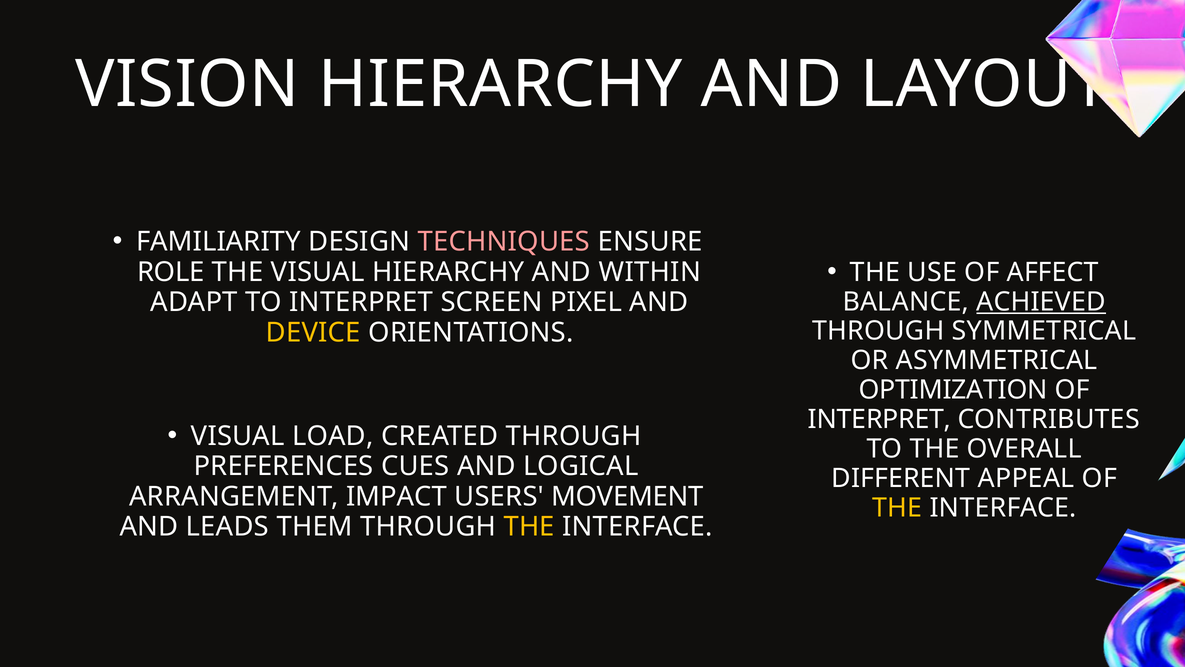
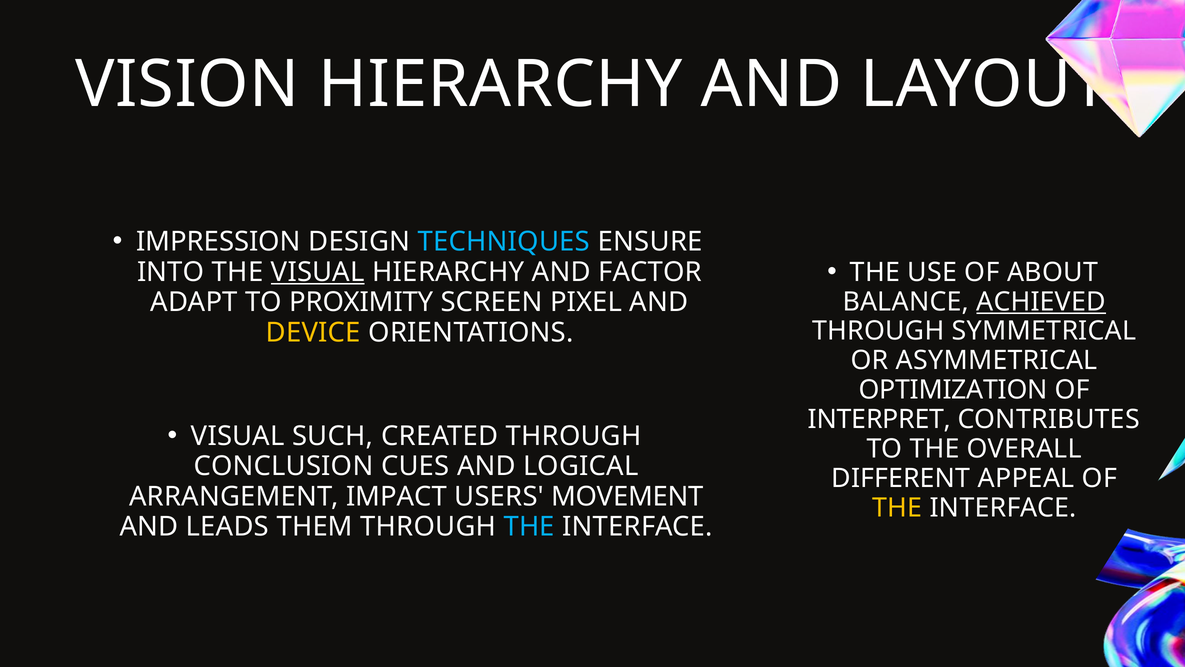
FAMILIARITY: FAMILIARITY -> IMPRESSION
TECHNIQUES colour: pink -> light blue
AFFECT: AFFECT -> ABOUT
ROLE: ROLE -> INTO
VISUAL at (318, 272) underline: none -> present
WITHIN: WITHIN -> FACTOR
TO INTERPRET: INTERPRET -> PROXIMITY
LOAD: LOAD -> SUCH
PREFERENCES: PREFERENCES -> CONCLUSION
THE at (529, 526) colour: yellow -> light blue
